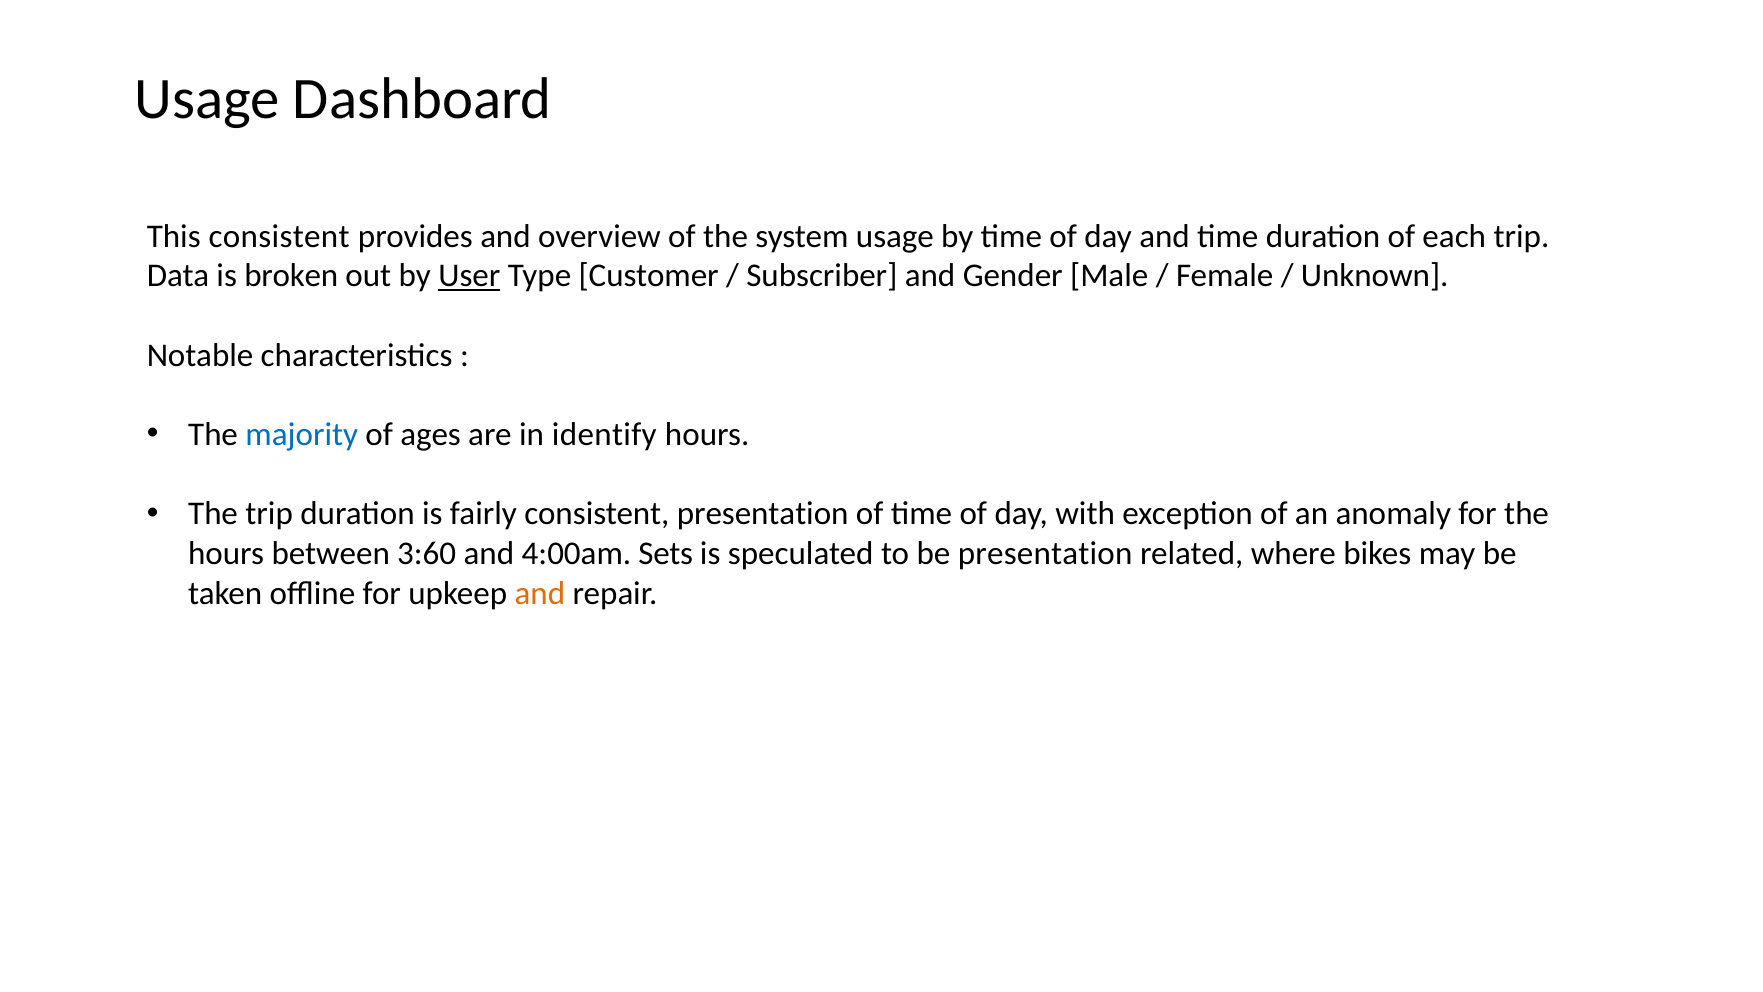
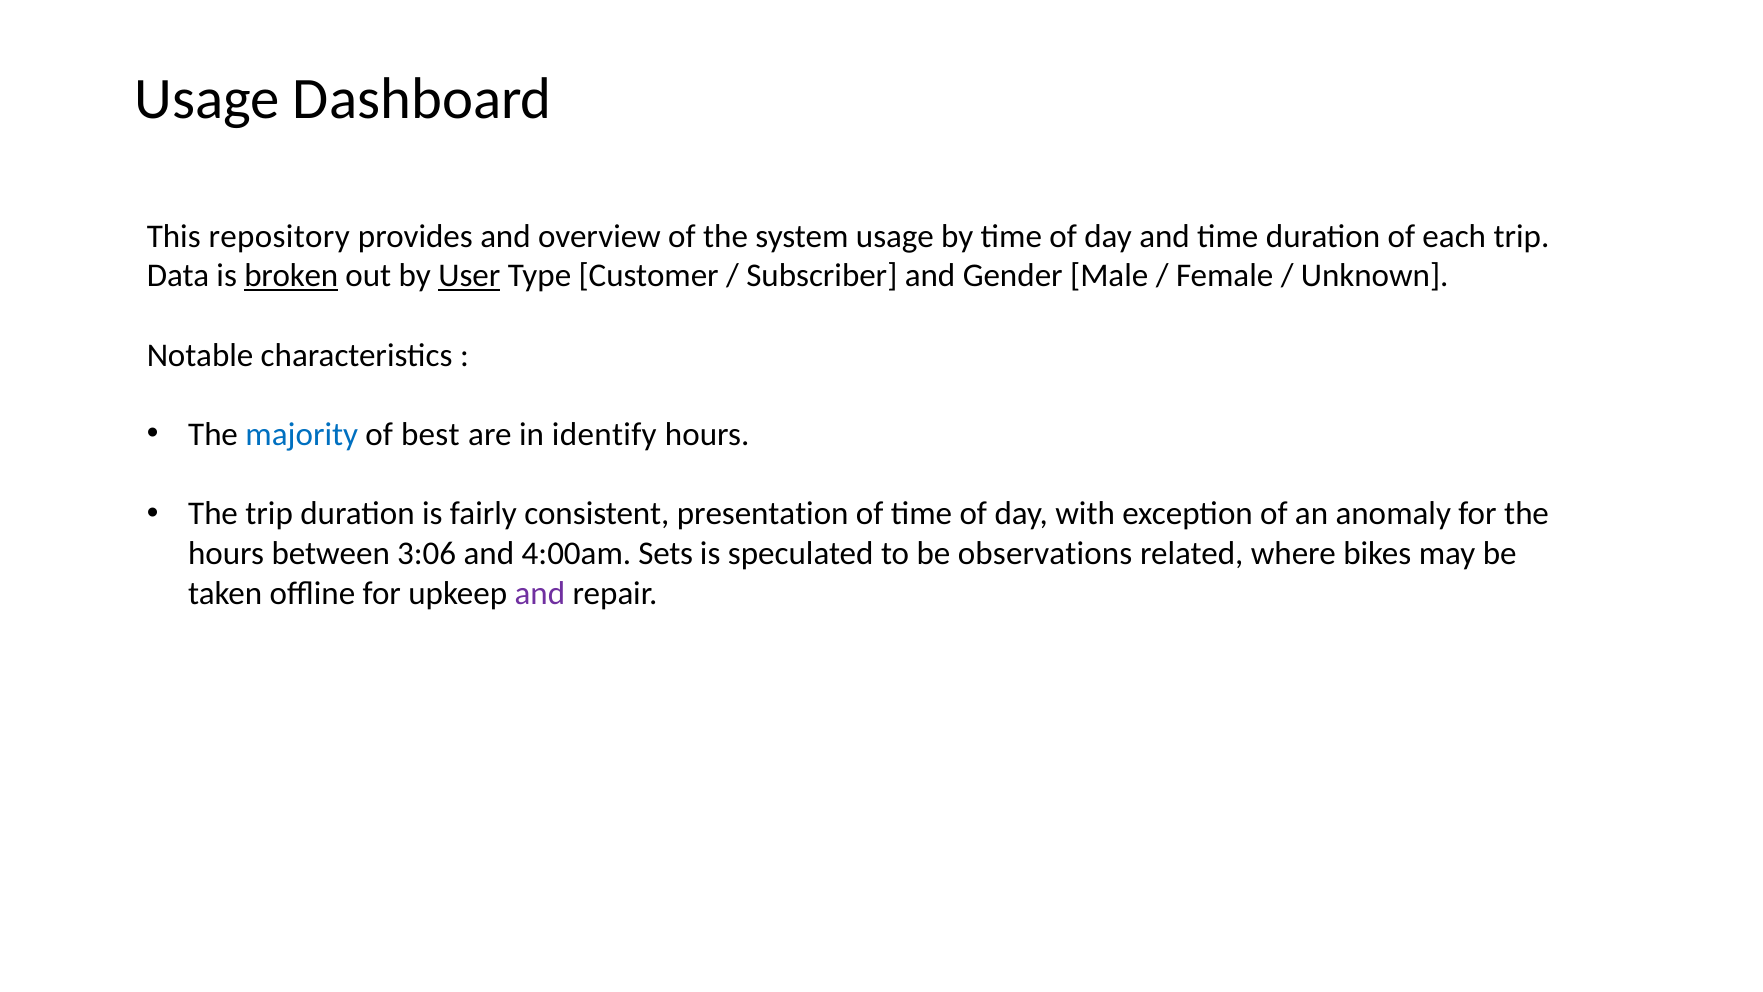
This consistent: consistent -> repository
broken underline: none -> present
ages: ages -> best
3:60: 3:60 -> 3:06
be presentation: presentation -> observations
and at (540, 593) colour: orange -> purple
